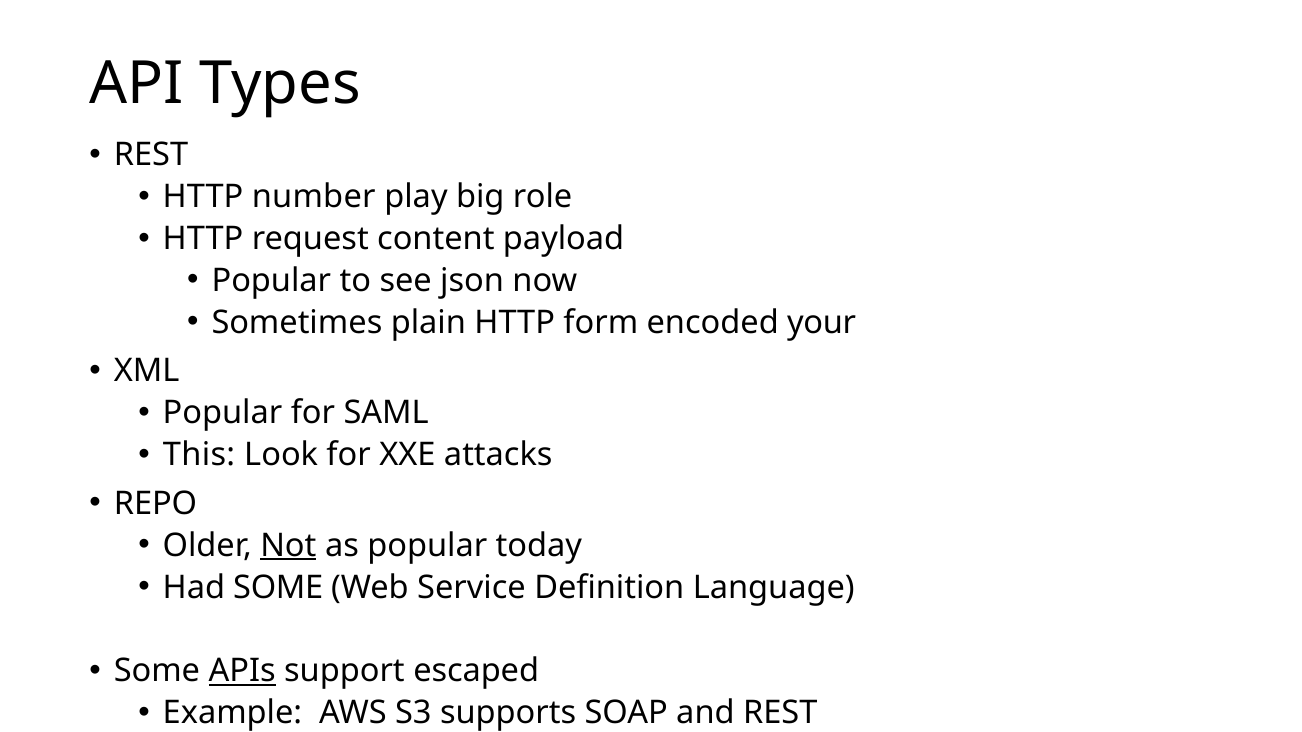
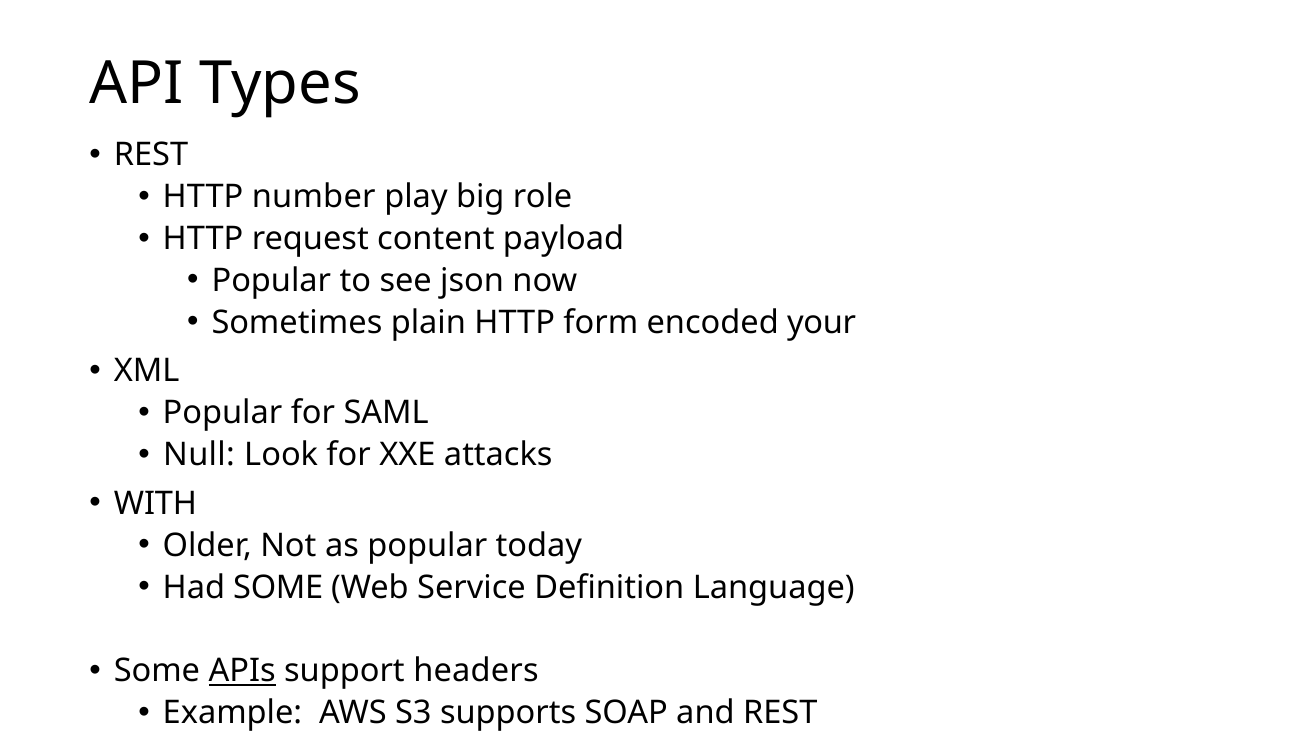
This: This -> Null
REPO: REPO -> WITH
Not underline: present -> none
escaped: escaped -> headers
